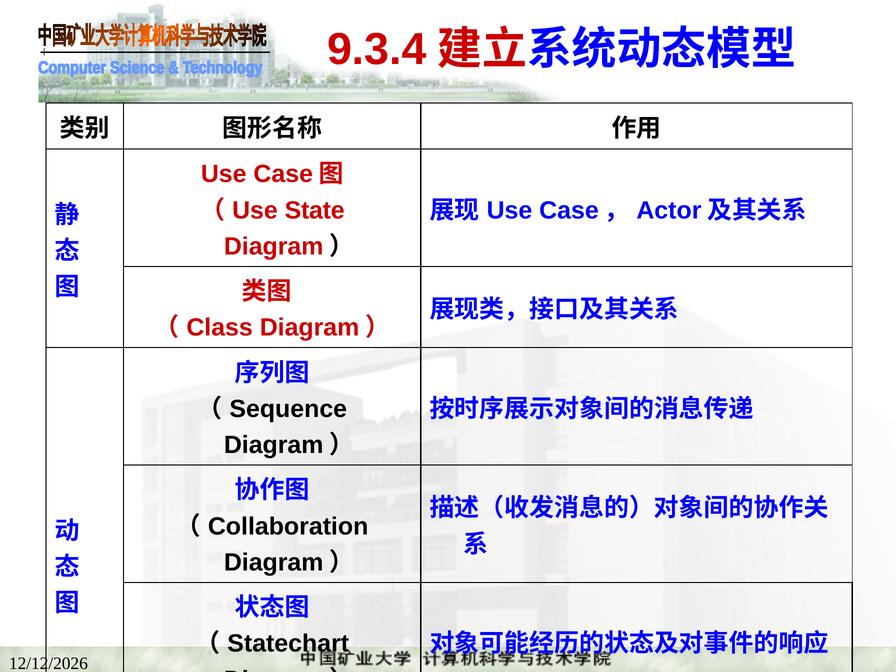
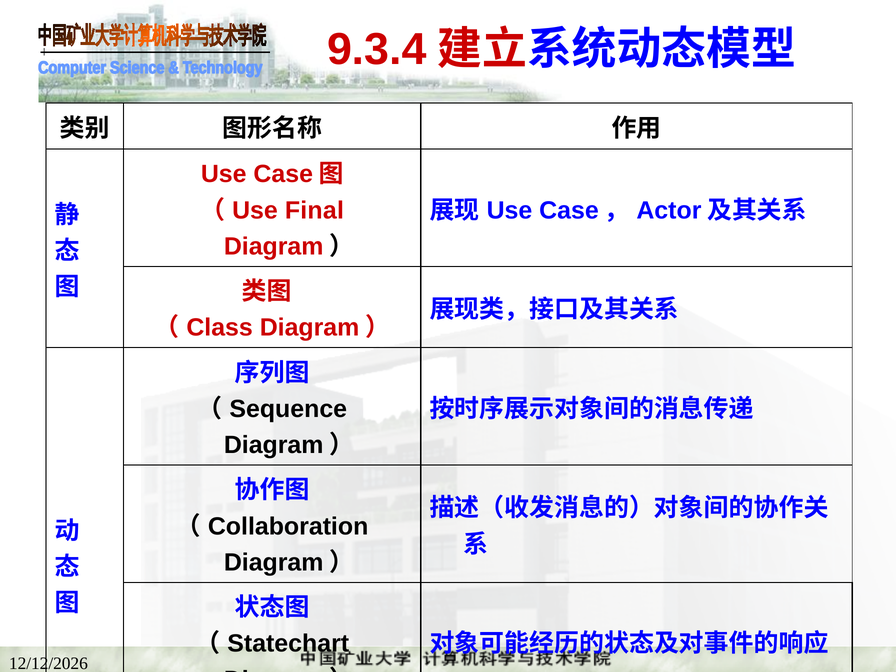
State: State -> Final
